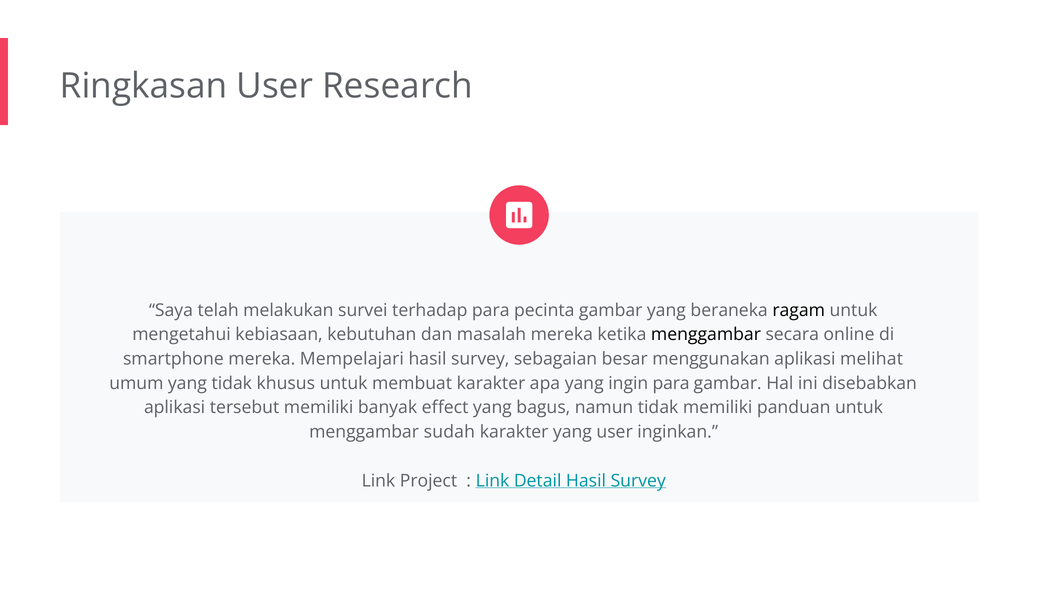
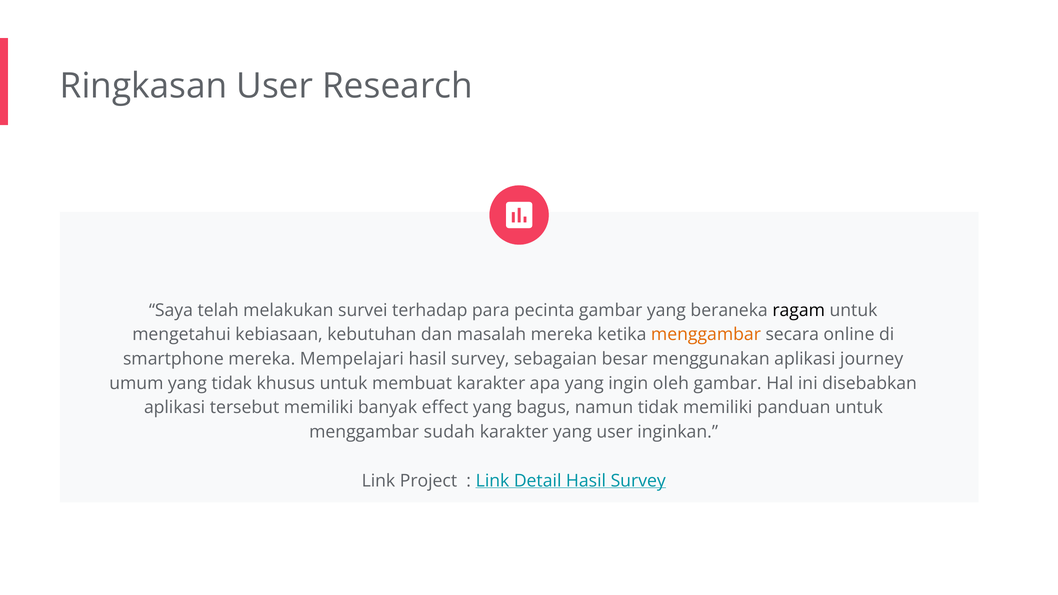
menggambar at (706, 335) colour: black -> orange
melihat: melihat -> journey
ingin para: para -> oleh
